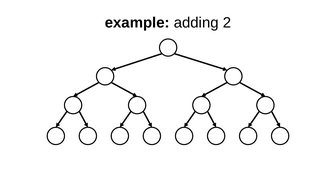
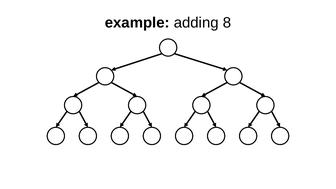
adding 2: 2 -> 8
